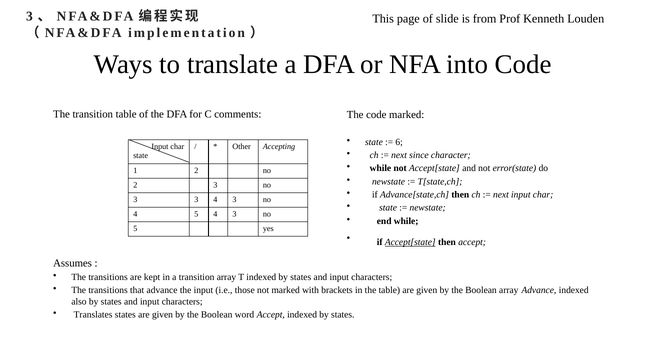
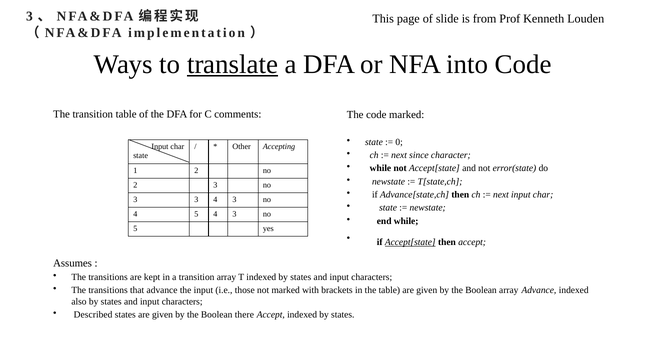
translate underline: none -> present
6: 6 -> 0
Translates: Translates -> Described
word: word -> there
